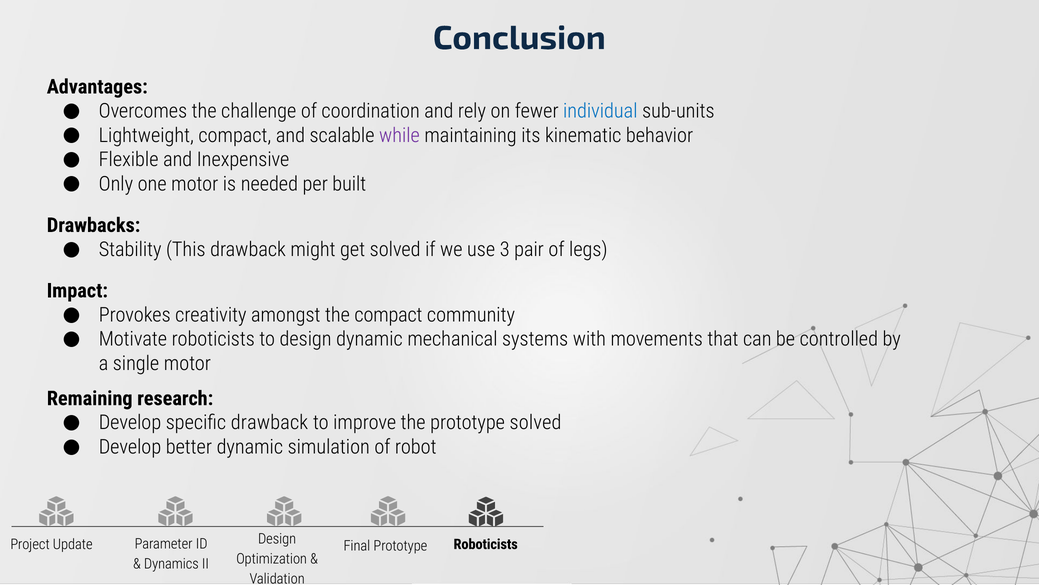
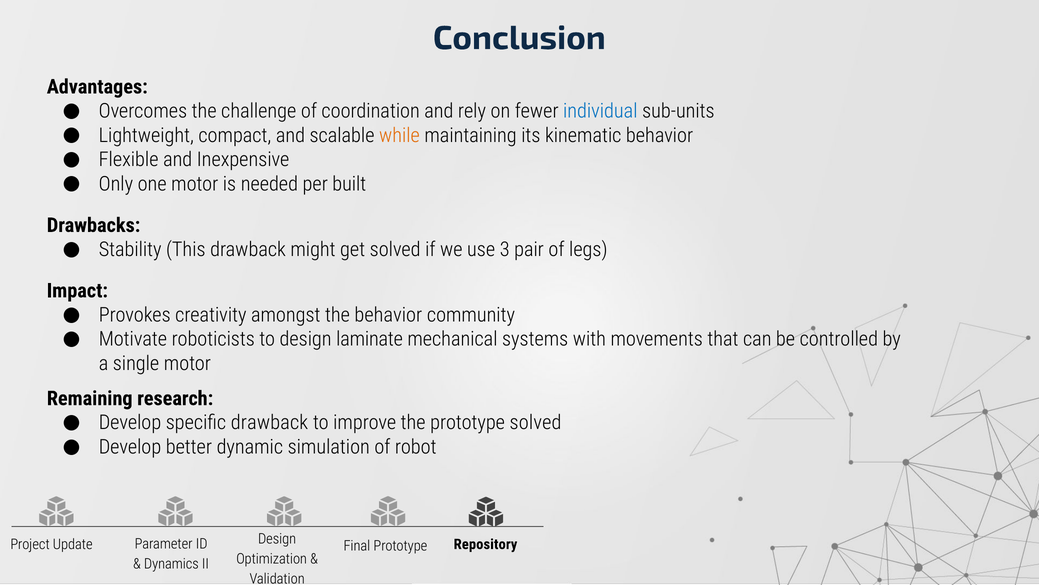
while colour: purple -> orange
the compact: compact -> behavior
design dynamic: dynamic -> laminate
Prototype Roboticists: Roboticists -> Repository
